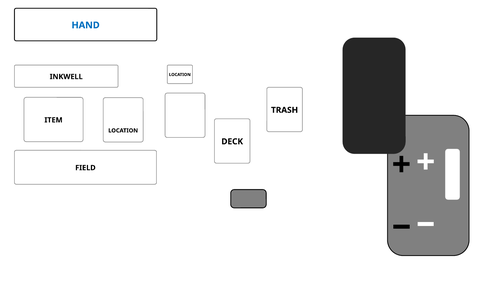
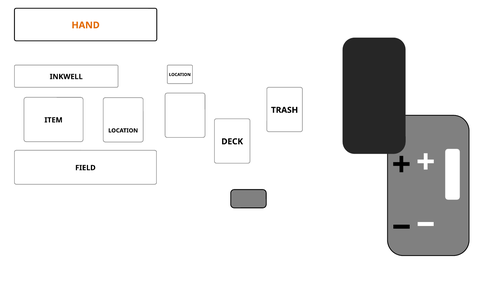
HAND colour: blue -> orange
